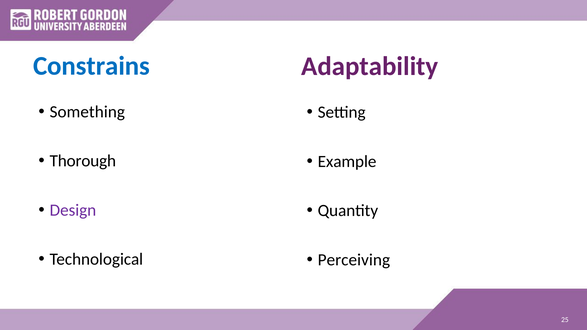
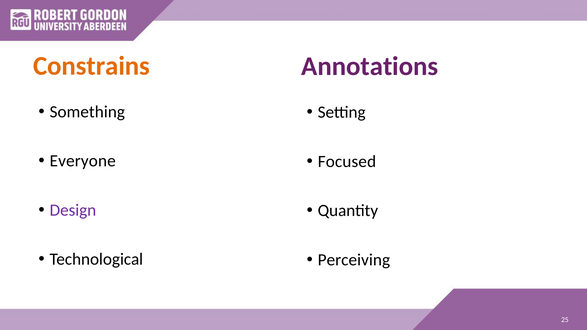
Constrains colour: blue -> orange
Adaptability: Adaptability -> Annotations
Thorough: Thorough -> Everyone
Example: Example -> Focused
